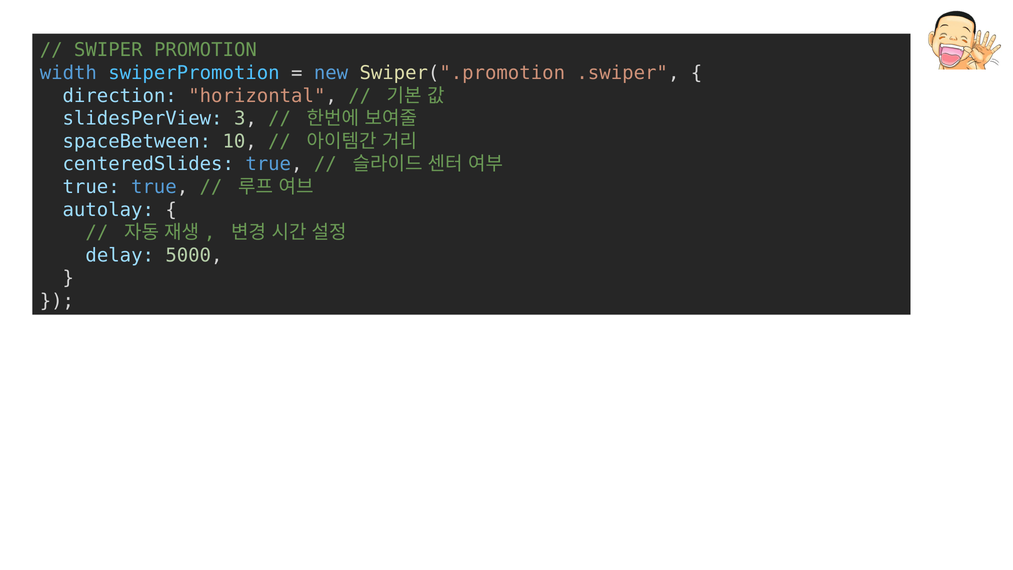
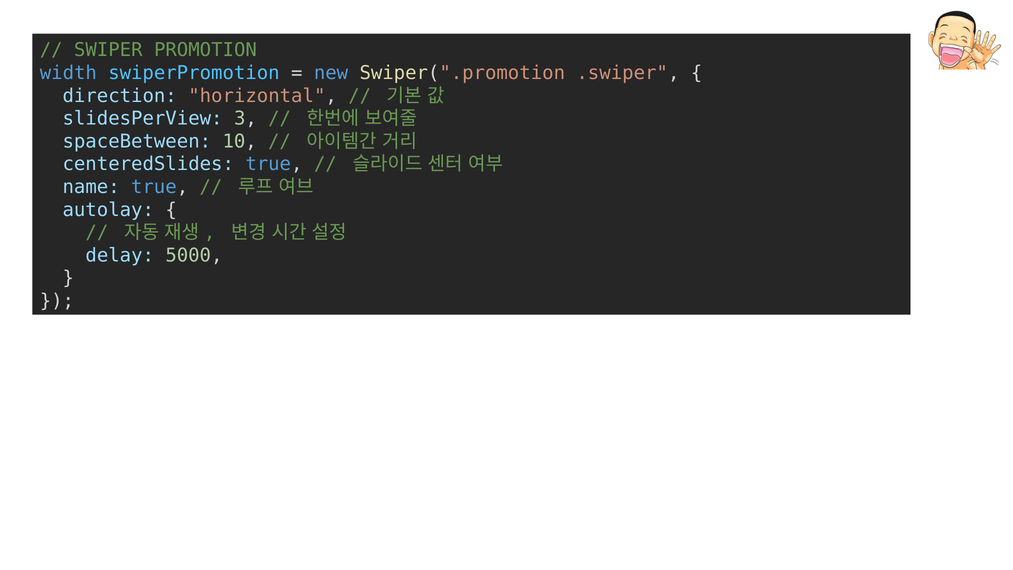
true at (91, 187): true -> name
